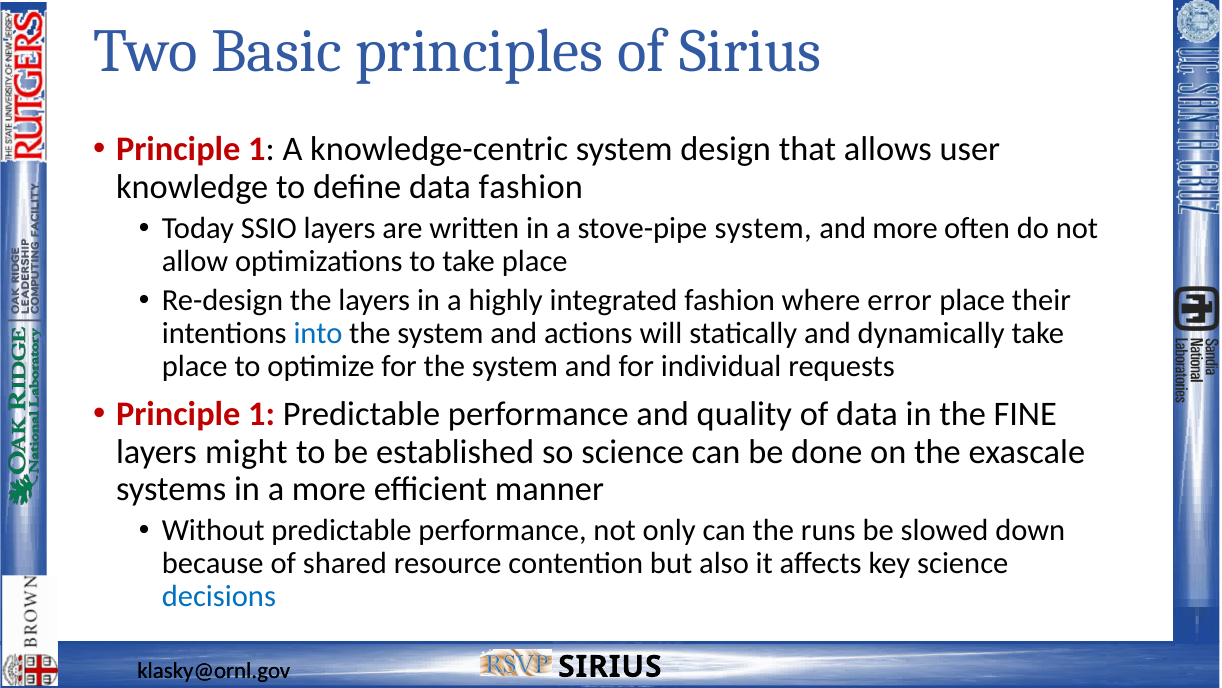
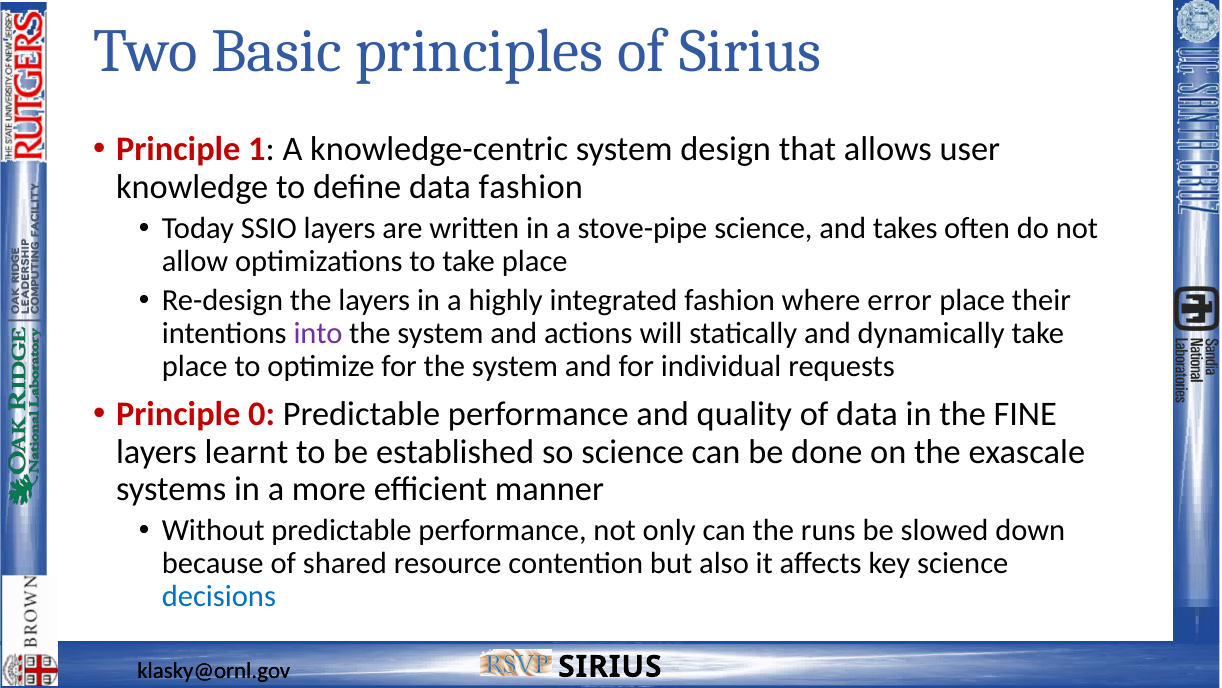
stove-pipe system: system -> science
and more: more -> takes
into colour: blue -> purple
1 at (262, 414): 1 -> 0
might: might -> learnt
